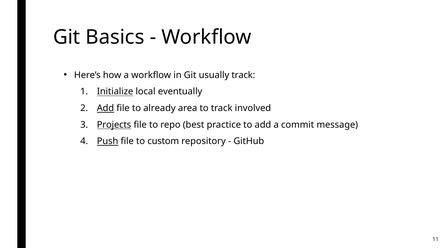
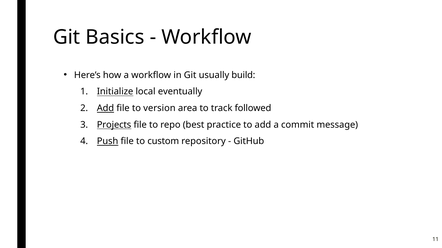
usually track: track -> build
already: already -> version
involved: involved -> followed
